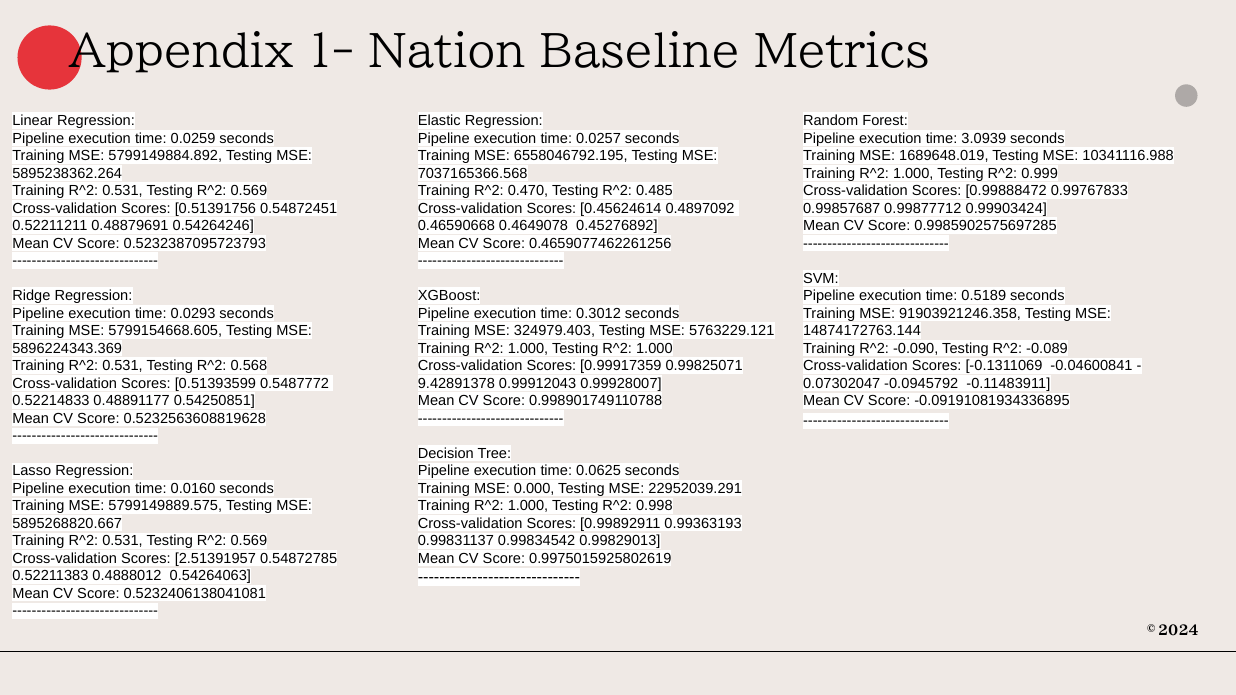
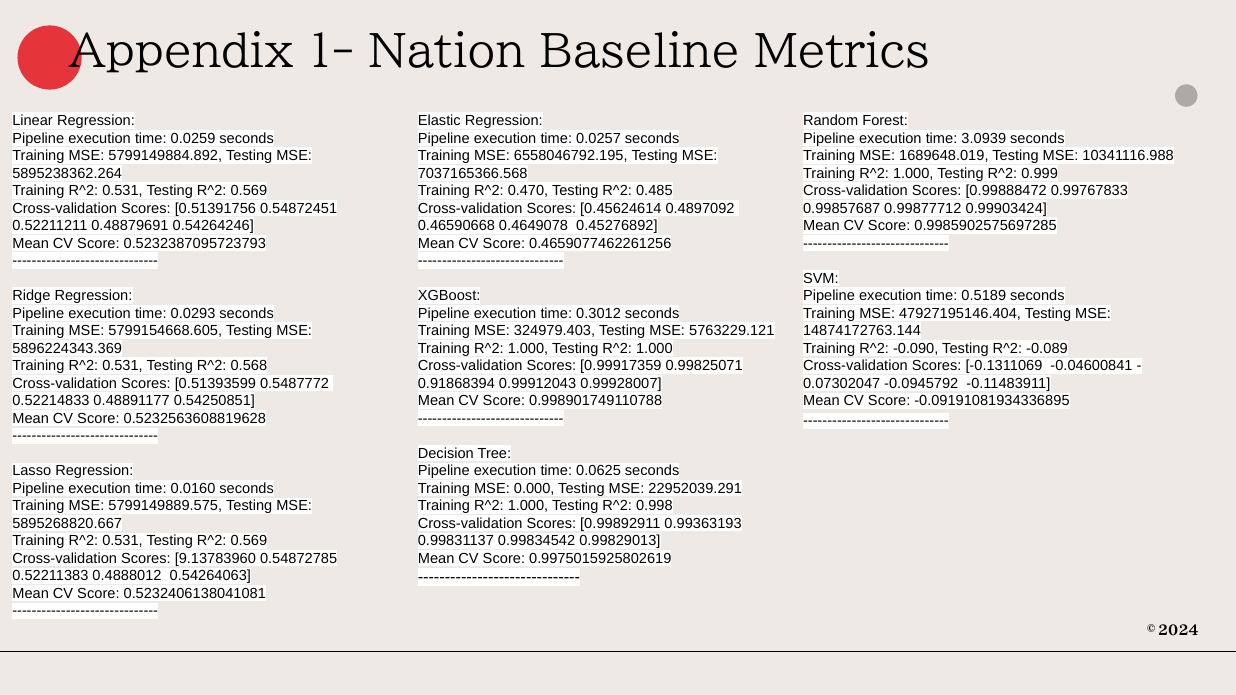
91903921246.358: 91903921246.358 -> 47927195146.404
9.42891378: 9.42891378 -> 0.91868394
2.51391957: 2.51391957 -> 9.13783960
